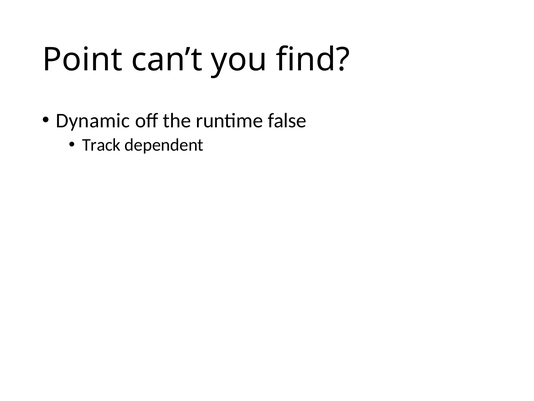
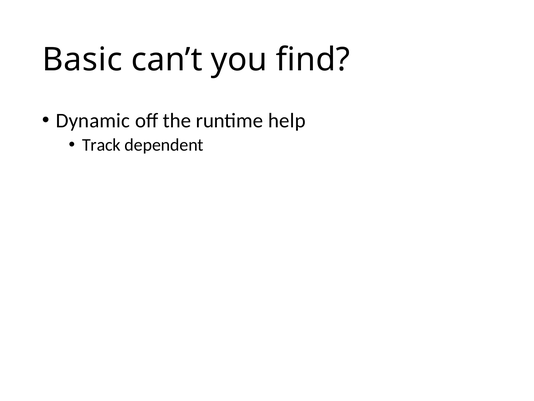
Point: Point -> Basic
false: false -> help
